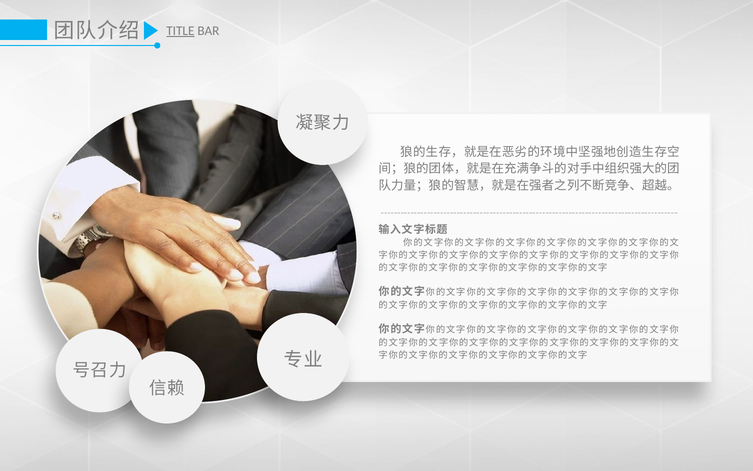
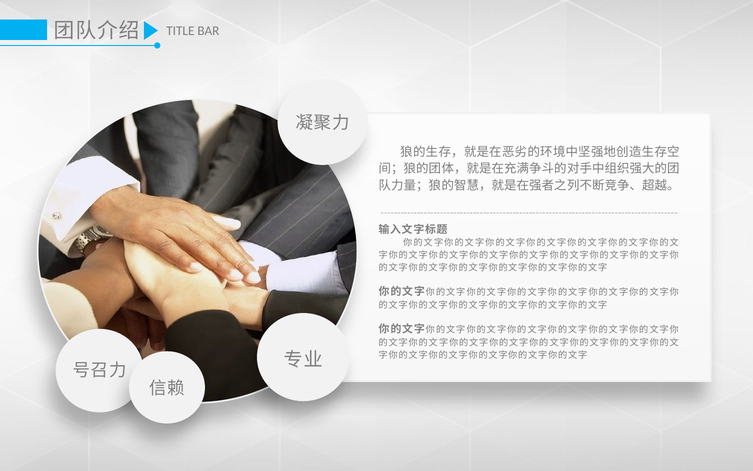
TITLE underline: present -> none
